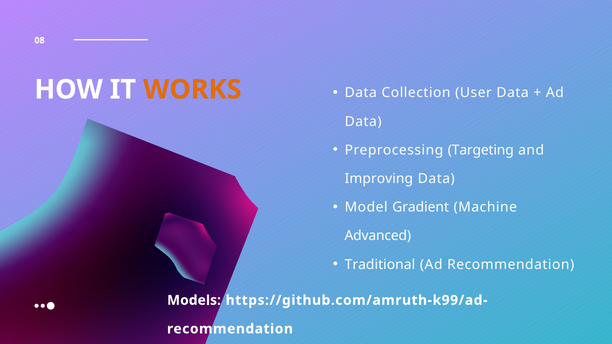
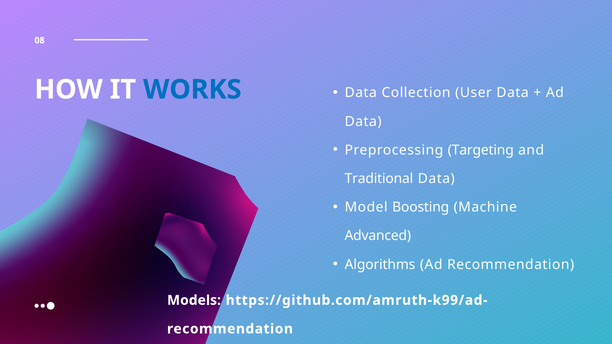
WORKS colour: orange -> blue
Improving: Improving -> Traditional
Gradient: Gradient -> Boosting
Traditional: Traditional -> Algorithms
